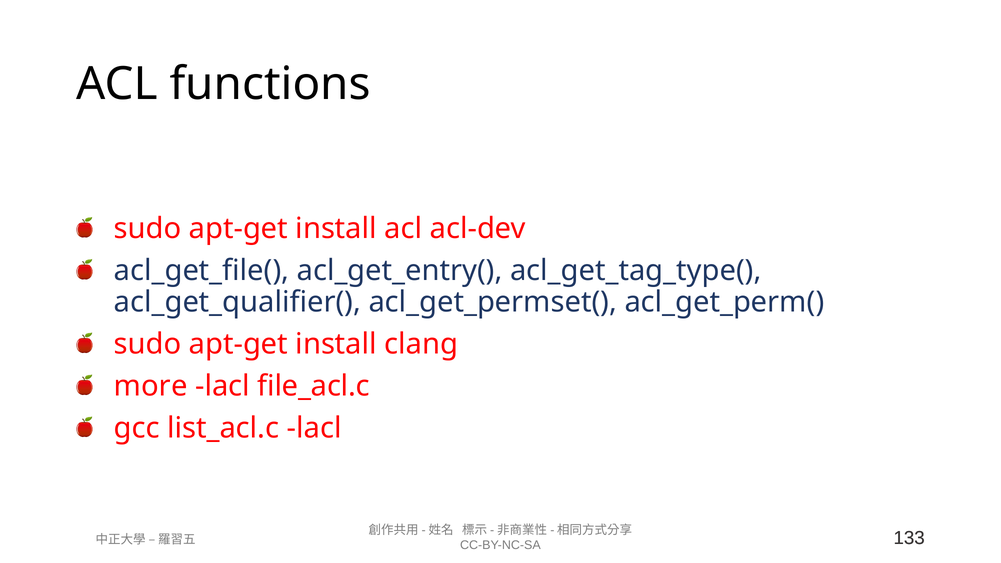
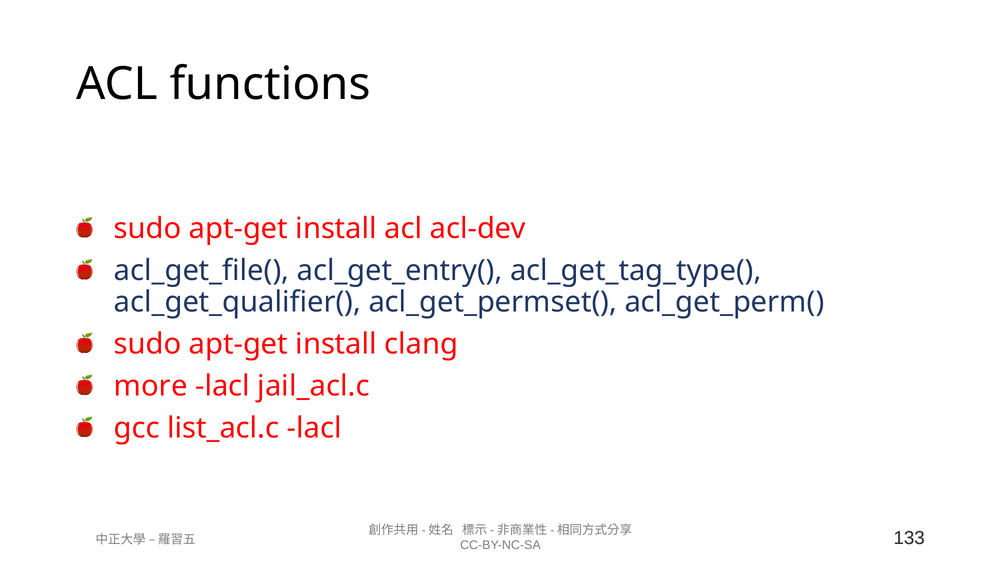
file_acl.c: file_acl.c -> jail_acl.c
